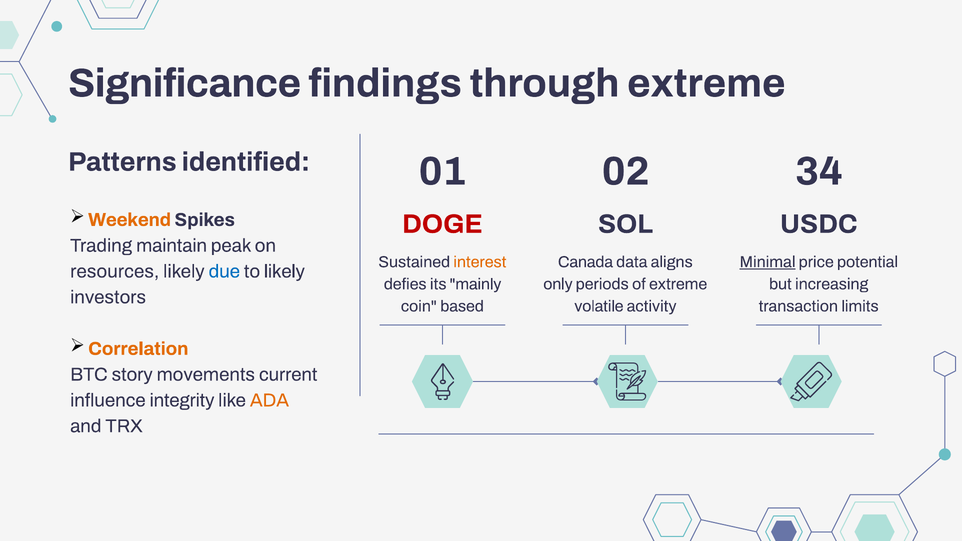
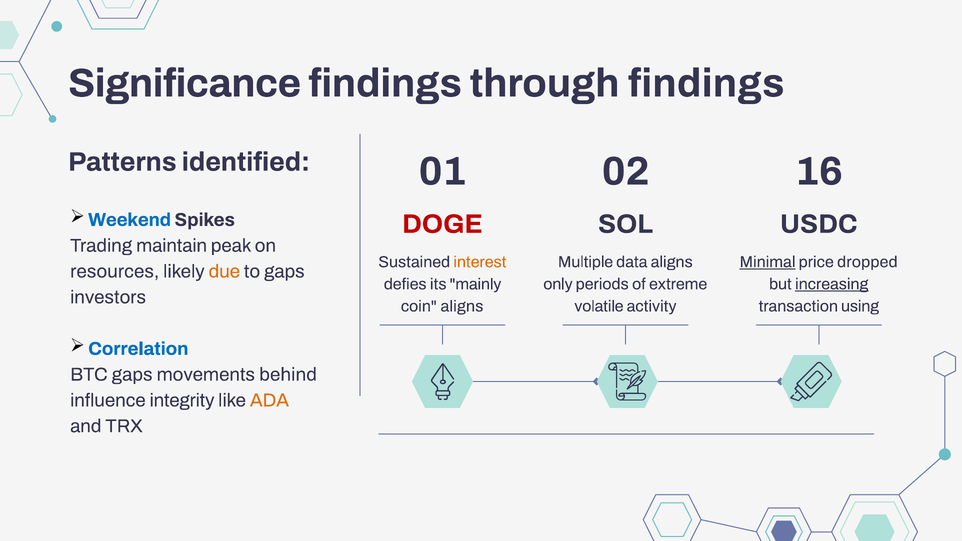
through extreme: extreme -> findings
34: 34 -> 16
Weekend colour: orange -> blue
Canada: Canada -> Multiple
potential: potential -> dropped
due colour: blue -> orange
to likely: likely -> gaps
increasing underline: none -> present
limits: limits -> using
coin based: based -> aligns
Correlation colour: orange -> blue
BTC story: story -> gaps
current: current -> behind
